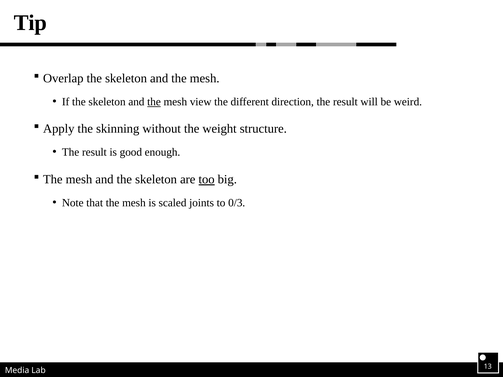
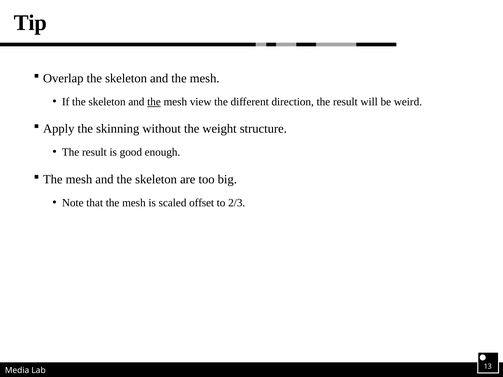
too underline: present -> none
joints: joints -> offset
0/3: 0/3 -> 2/3
